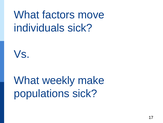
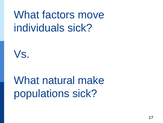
weekly: weekly -> natural
